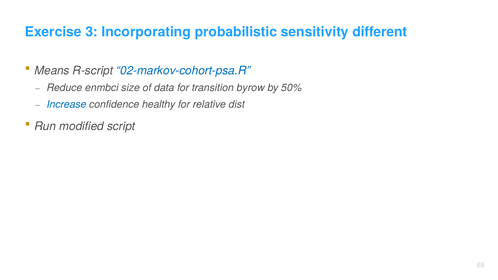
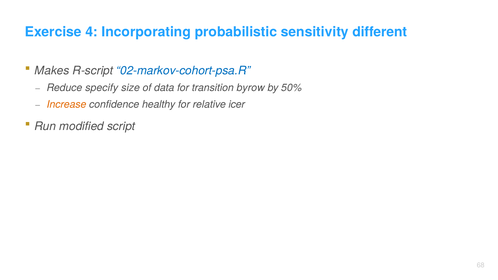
3: 3 -> 4
Means: Means -> Makes
enmbci: enmbci -> specify
Increase colour: blue -> orange
dist: dist -> icer
